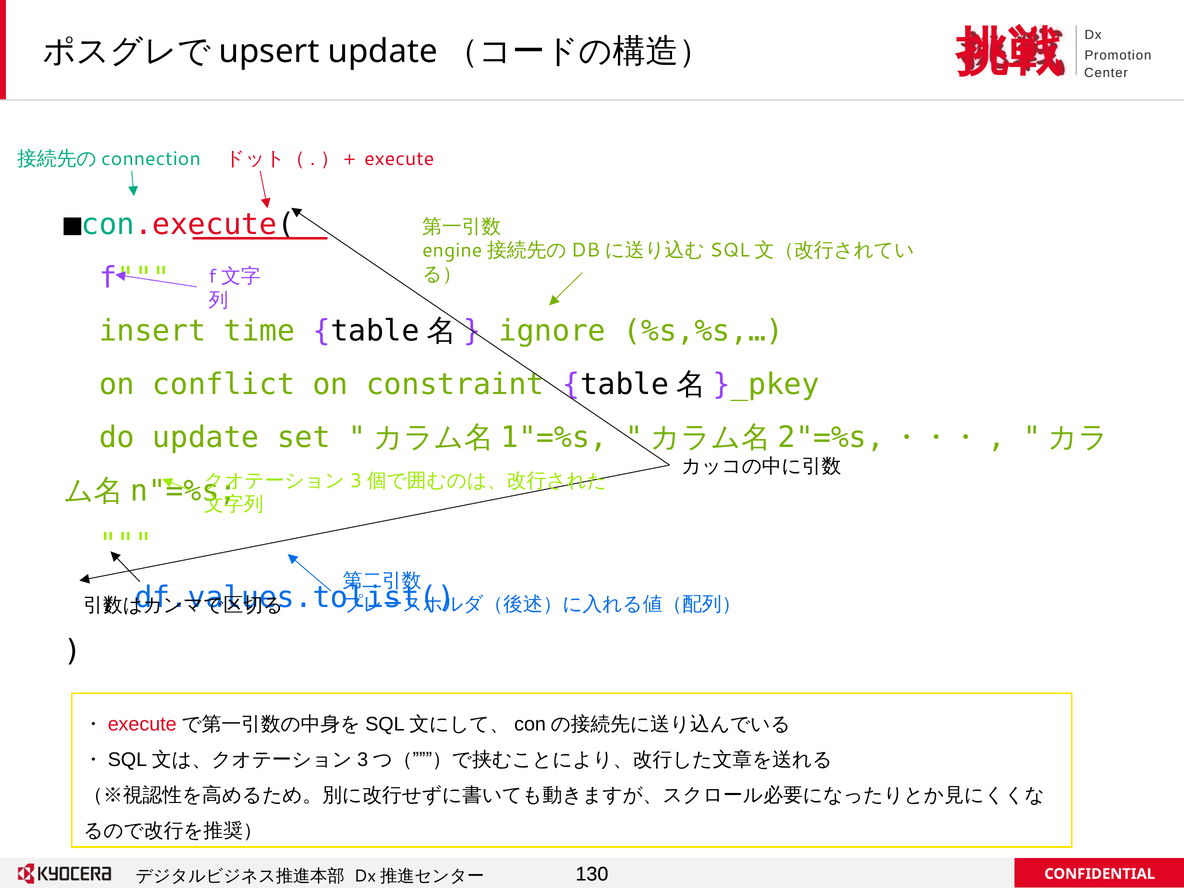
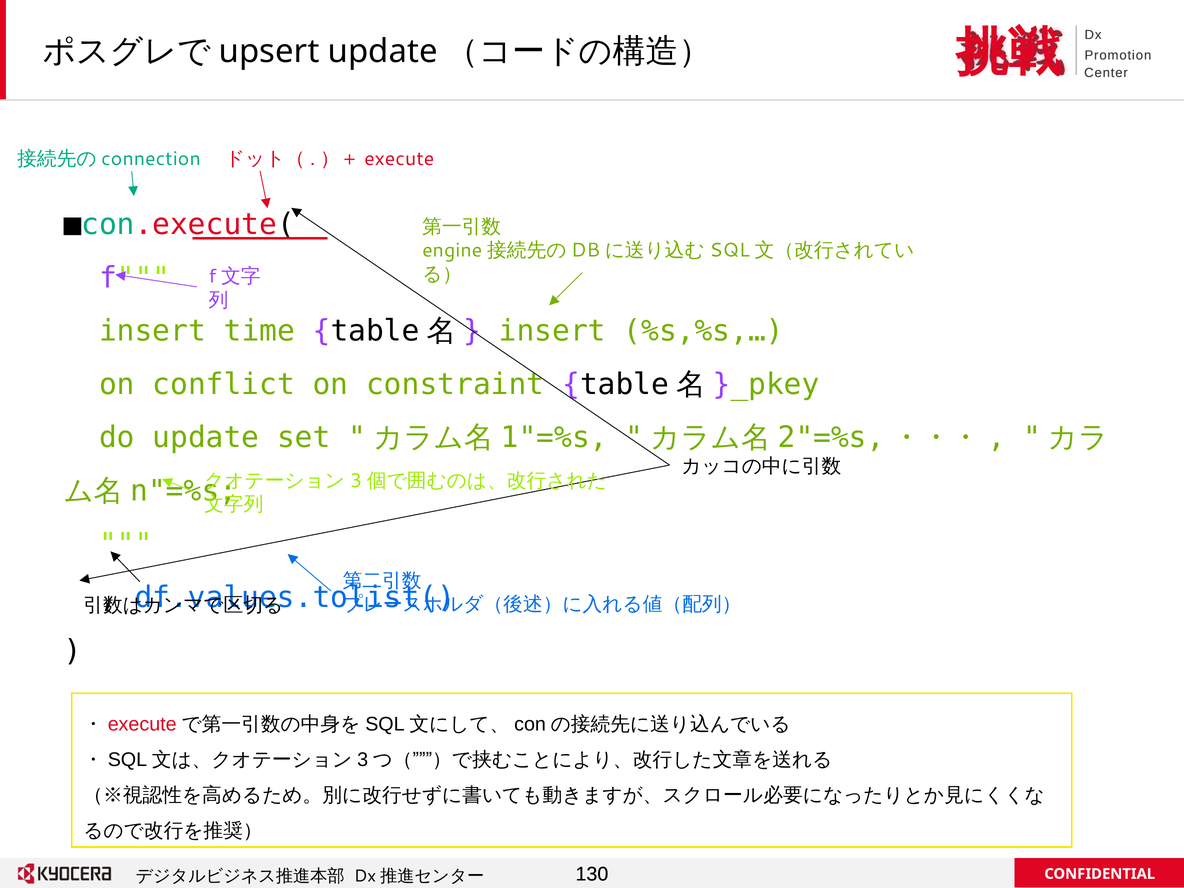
ignore at (552, 331): ignore -> insert
